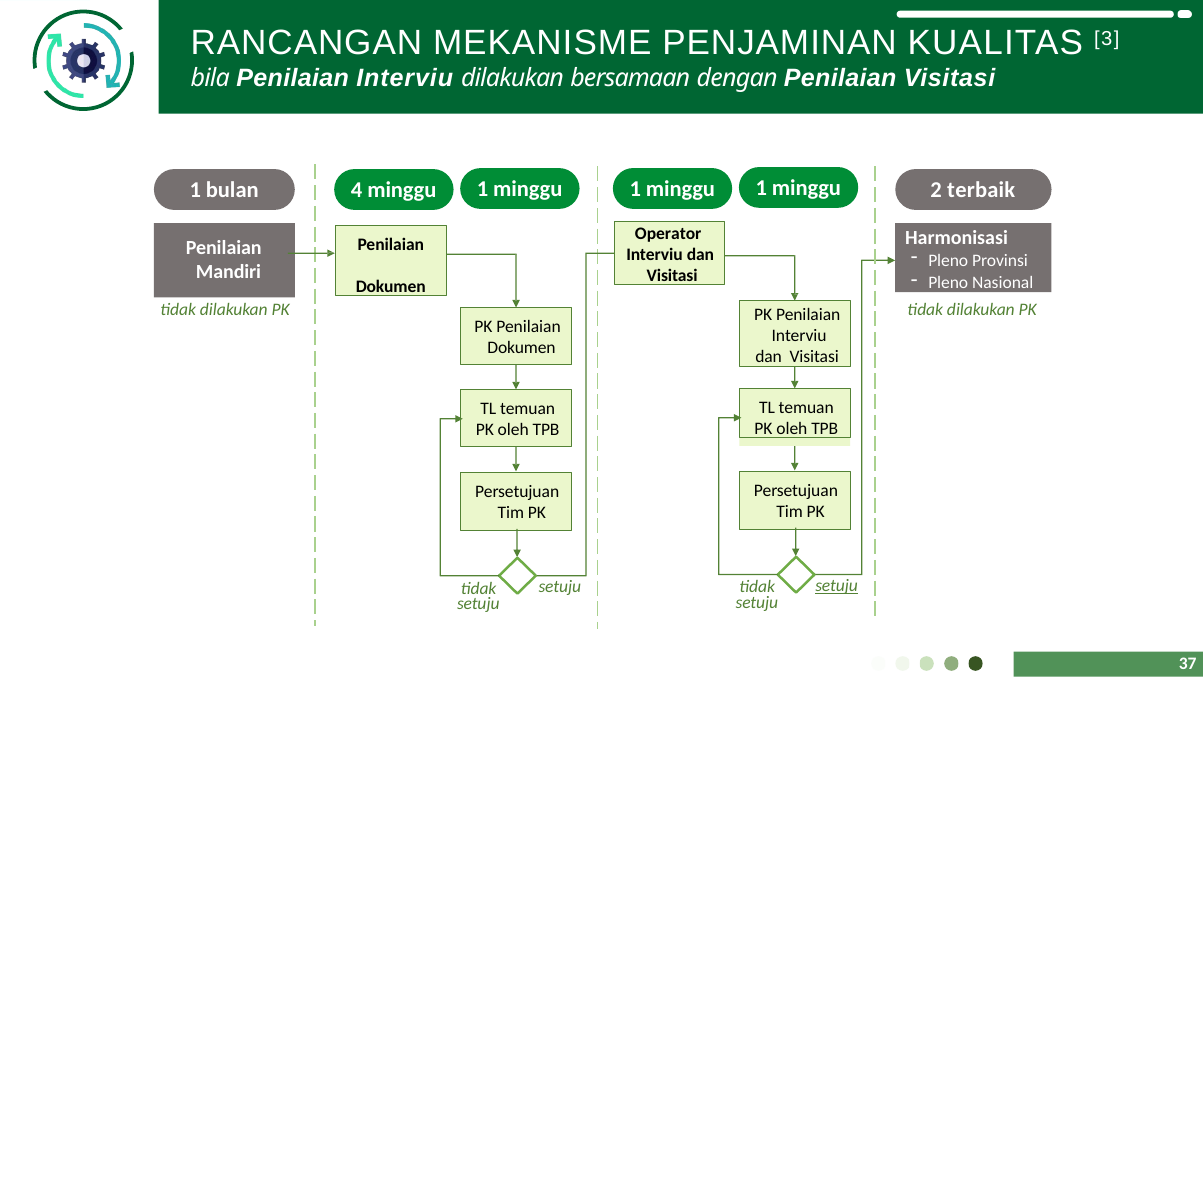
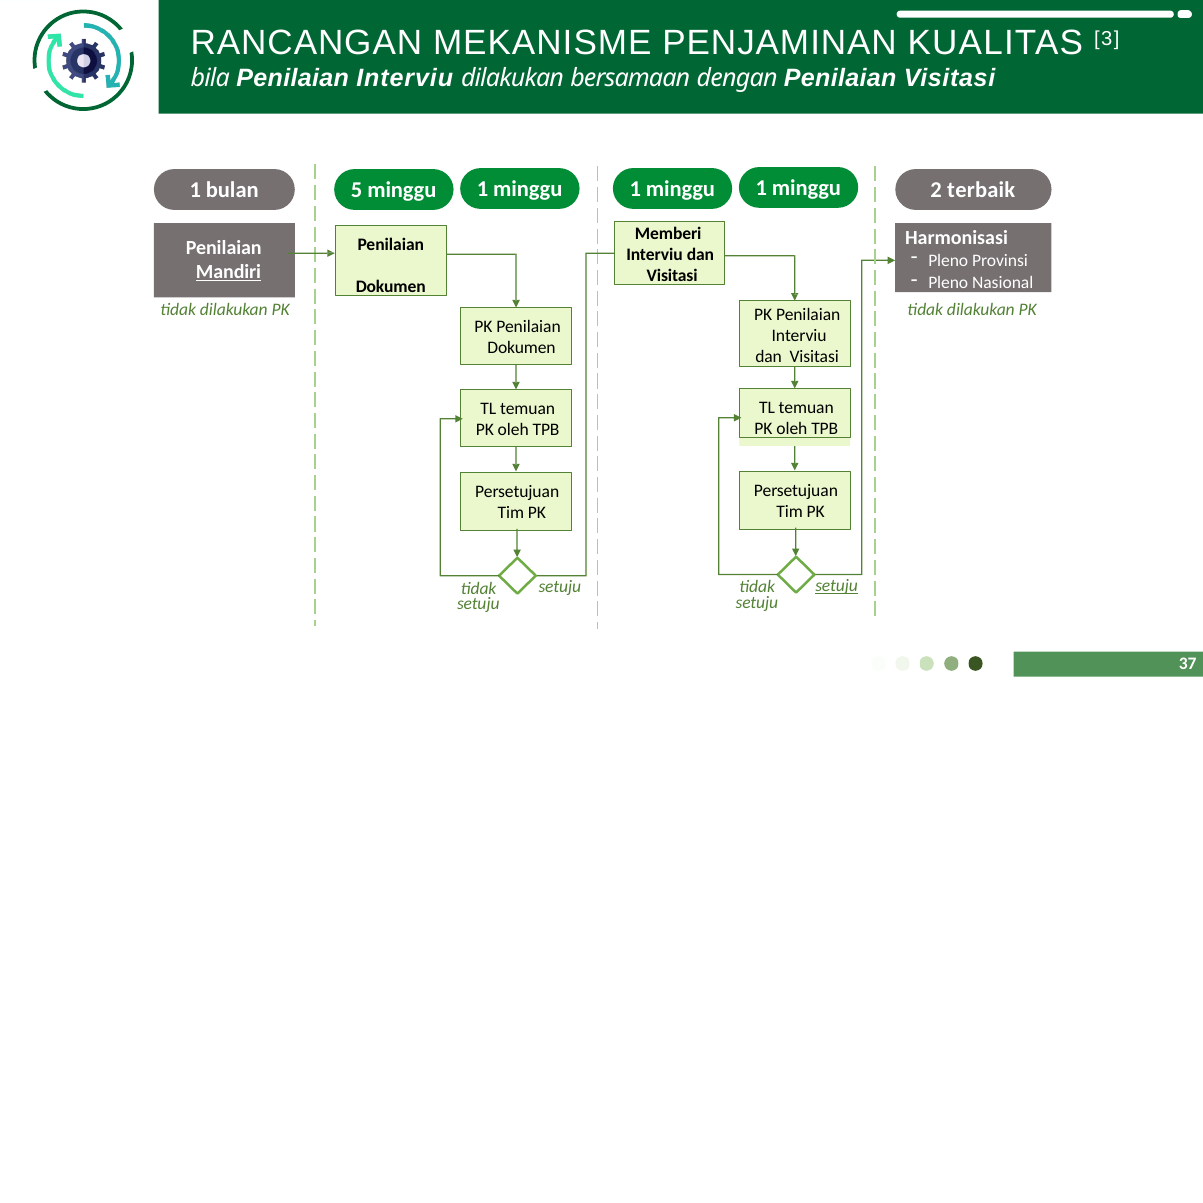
4: 4 -> 5
Operator: Operator -> Memberi
Mandiri underline: none -> present
